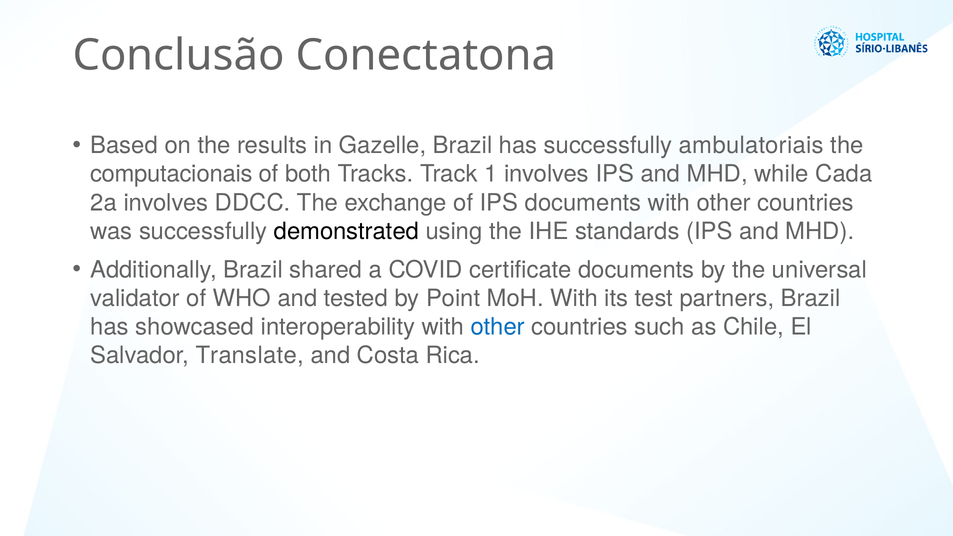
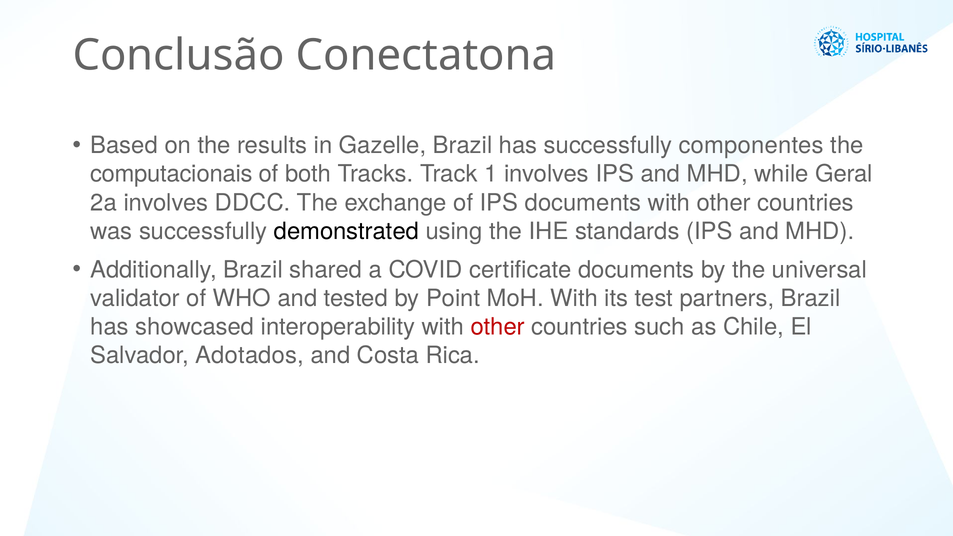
ambulatoriais: ambulatoriais -> componentes
Cada: Cada -> Geral
other at (498, 327) colour: blue -> red
Translate: Translate -> Adotados
